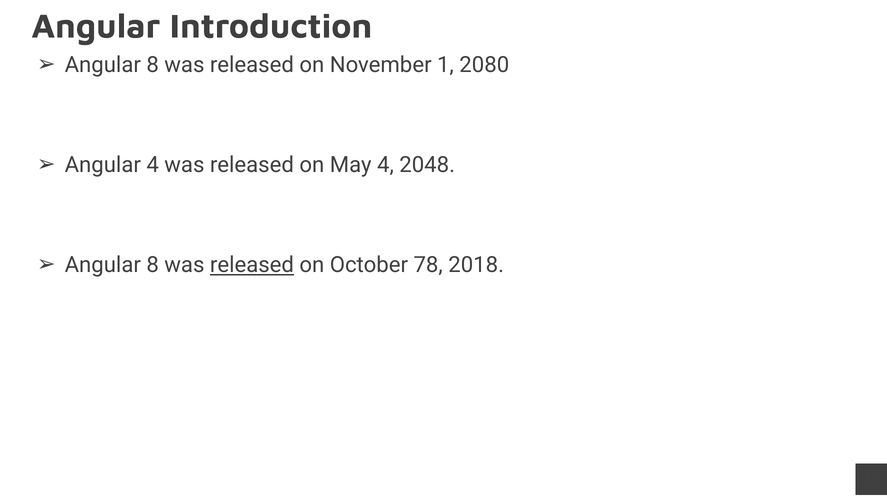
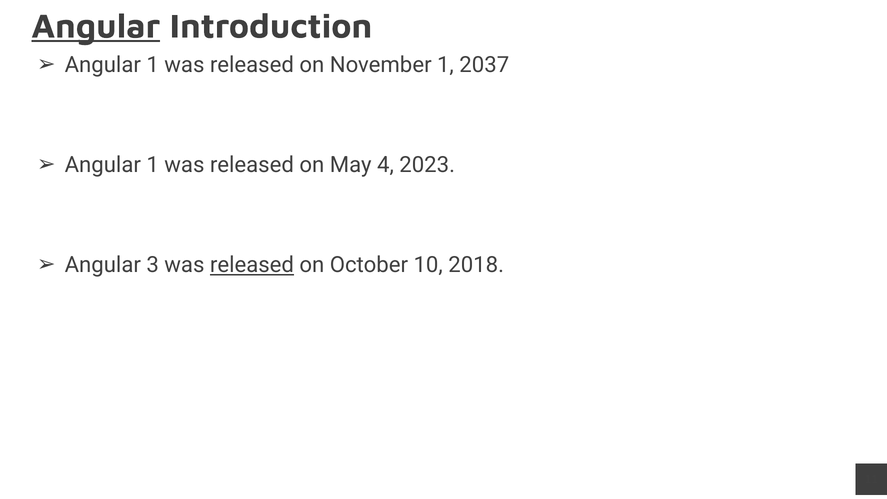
Angular at (96, 26) underline: none -> present
8 at (153, 65): 8 -> 1
2080: 2080 -> 2037
4 at (153, 165): 4 -> 1
2048: 2048 -> 2023
8 at (153, 265): 8 -> 3
78: 78 -> 10
